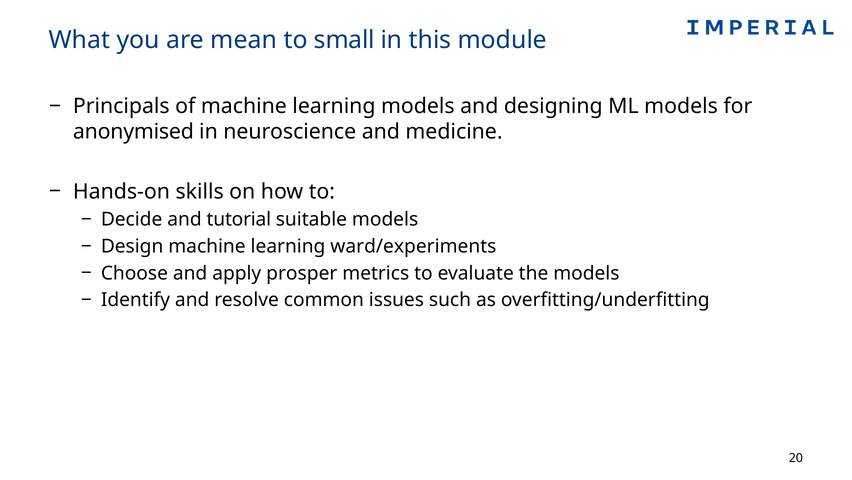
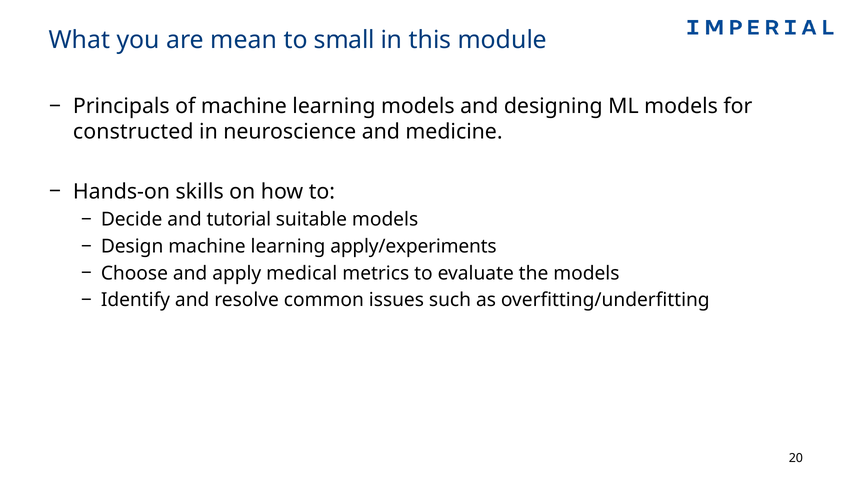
anonymised: anonymised -> constructed
ward/experiments: ward/experiments -> apply/experiments
prosper: prosper -> medical
